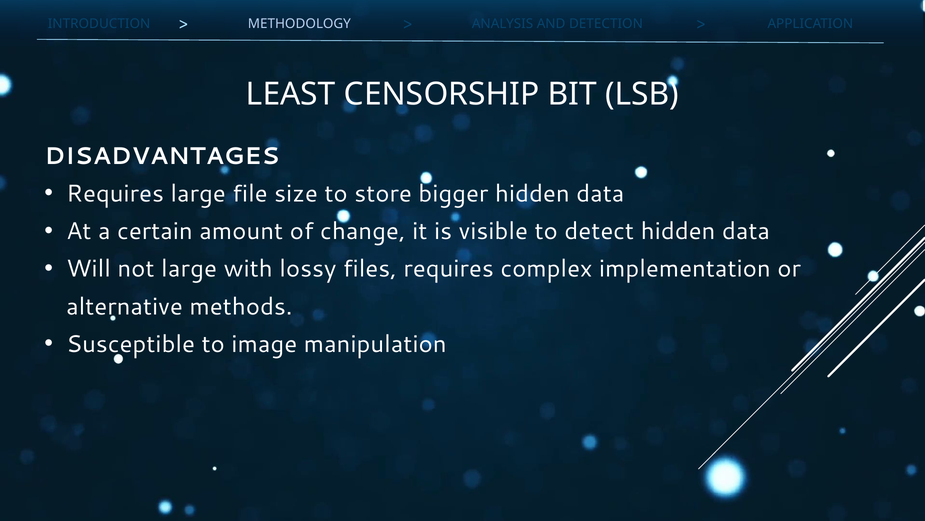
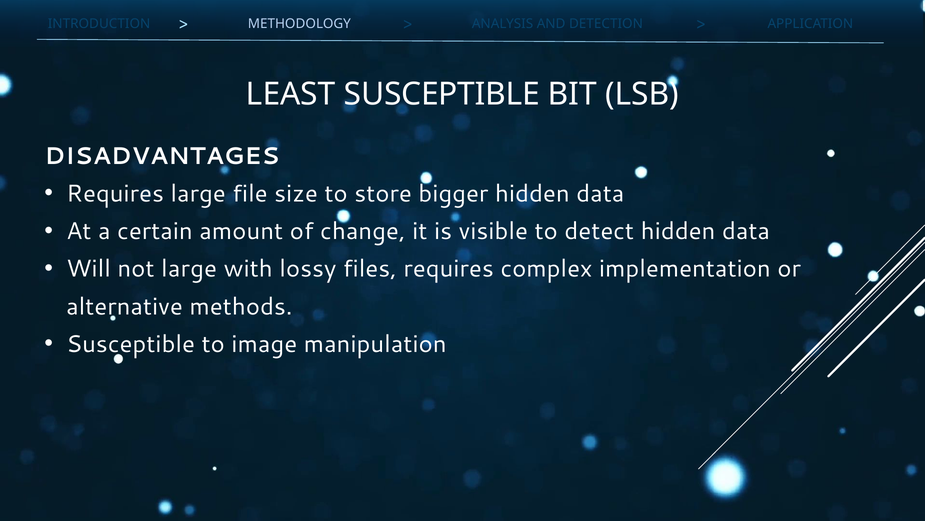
LEAST CENSORSHIP: CENSORSHIP -> SUSCEPTIBLE
